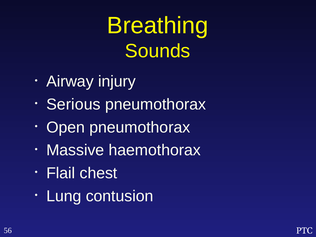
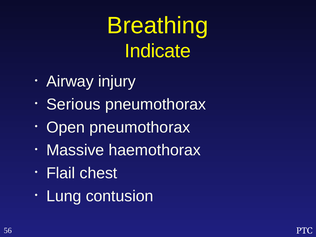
Sounds: Sounds -> Indicate
